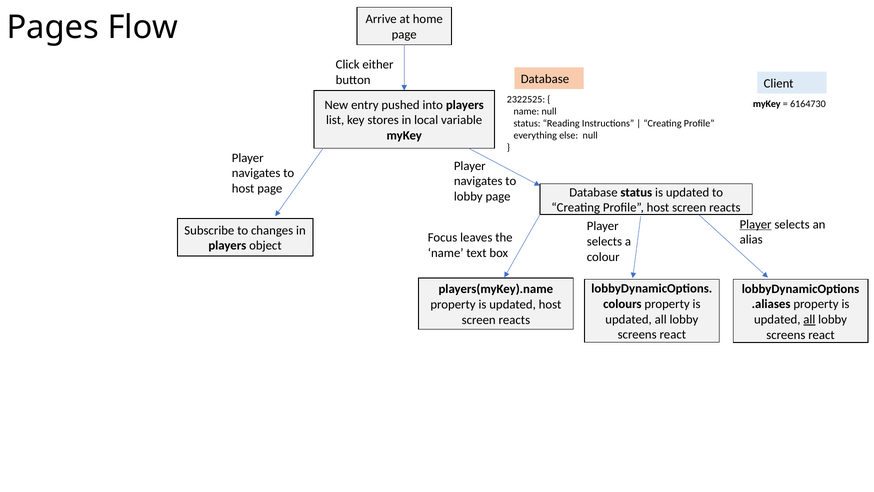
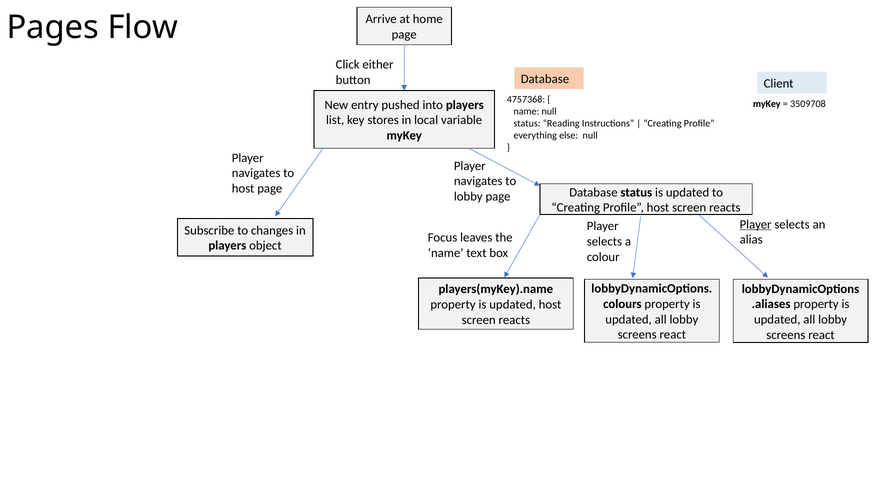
2322525: 2322525 -> 4757368
6164730: 6164730 -> 3509708
all at (809, 319) underline: present -> none
